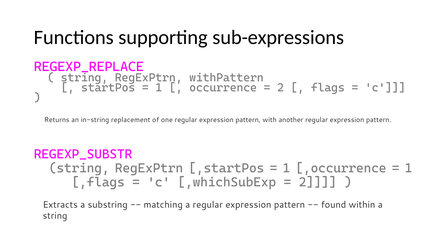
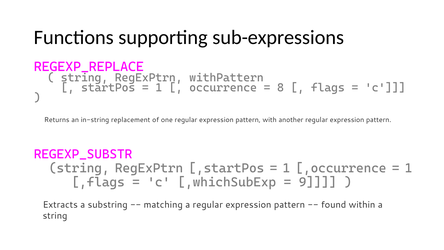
2 at (281, 87): 2 -> 8
2 at (318, 182): 2 -> 9
